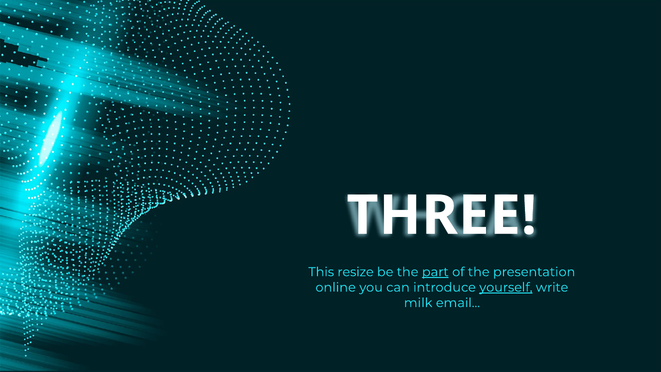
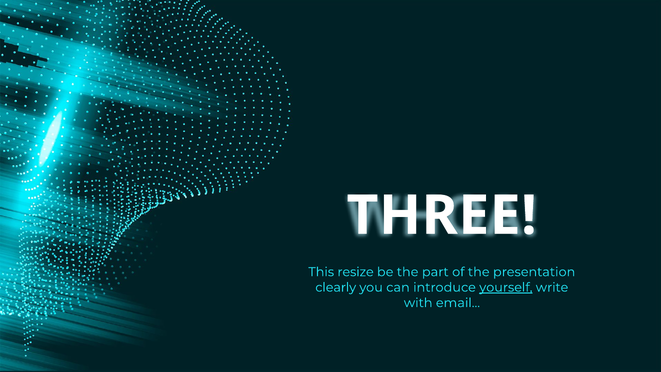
part underline: present -> none
online: online -> clearly
milk: milk -> with
